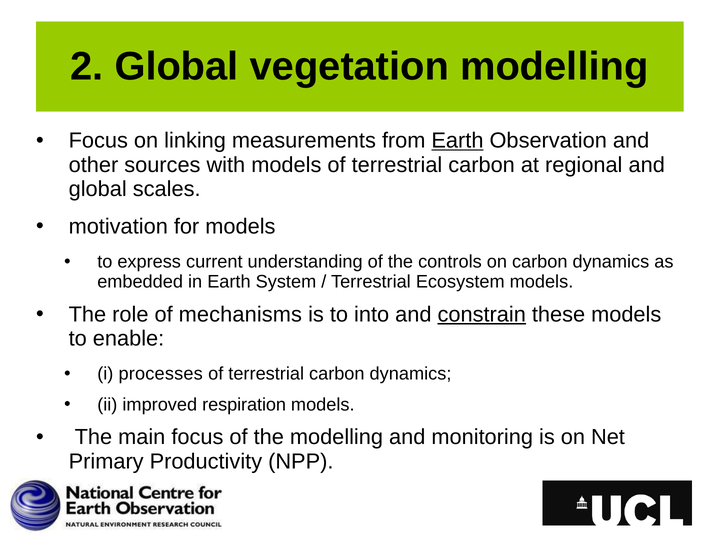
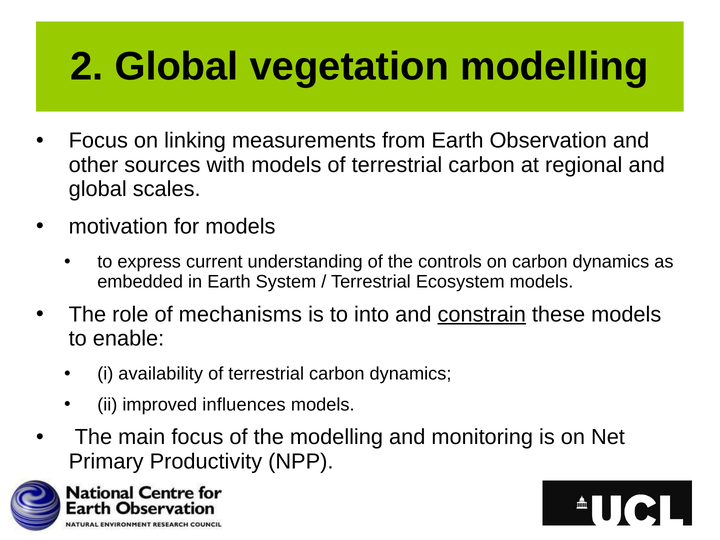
Earth at (458, 141) underline: present -> none
processes: processes -> availability
respiration: respiration -> influences
